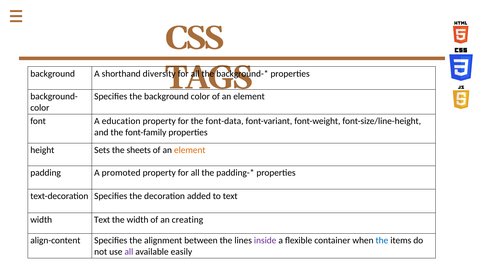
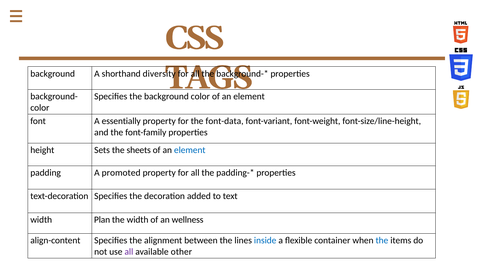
education: education -> essentially
element at (190, 150) colour: orange -> blue
width Text: Text -> Plan
creating: creating -> wellness
inside colour: purple -> blue
easily: easily -> other
